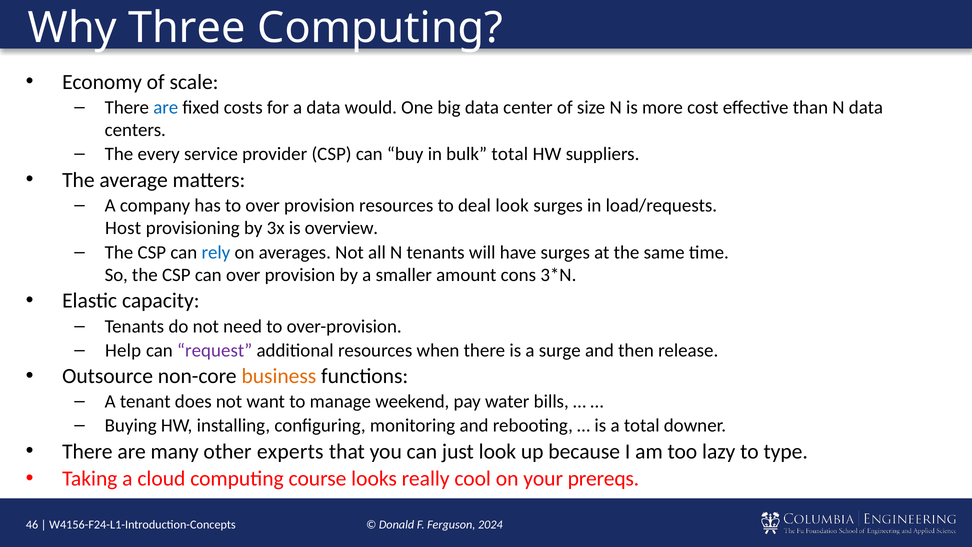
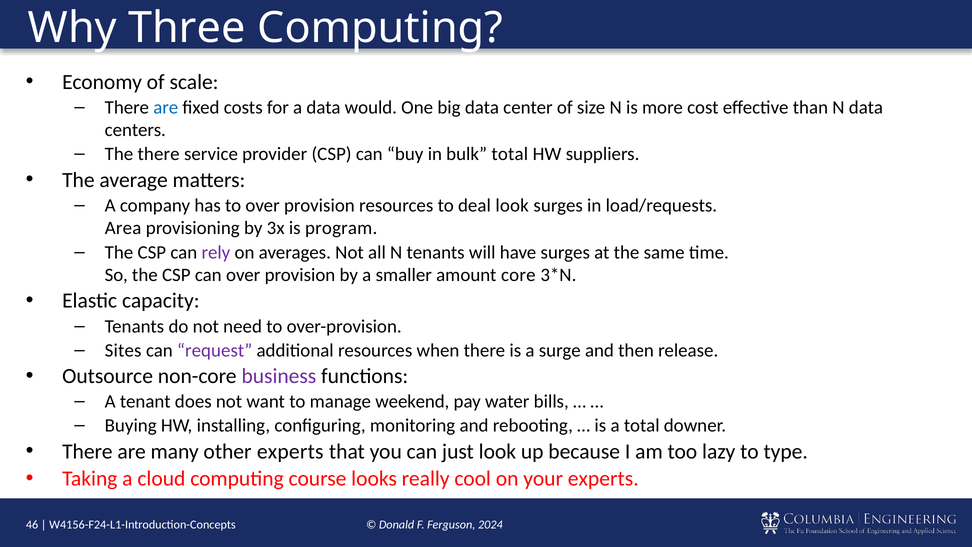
The every: every -> there
Host: Host -> Area
overview: overview -> program
rely colour: blue -> purple
cons: cons -> core
Help: Help -> Sites
business colour: orange -> purple
your prereqs: prereqs -> experts
